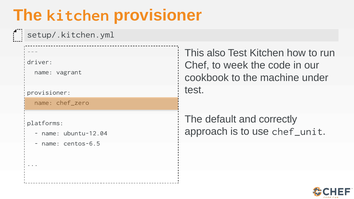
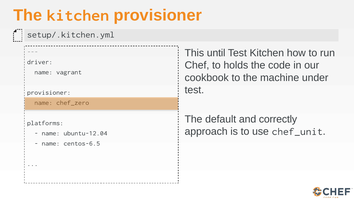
also: also -> until
week: week -> holds
